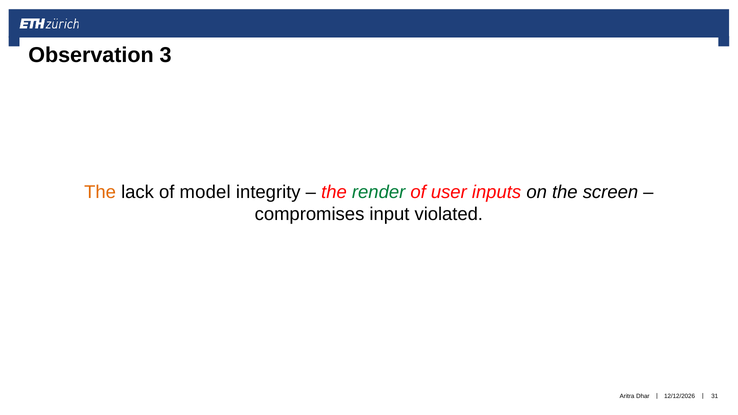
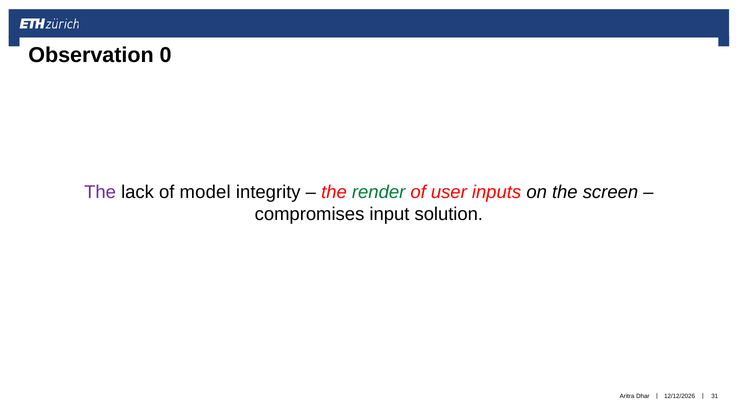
3: 3 -> 0
The at (100, 192) colour: orange -> purple
violated: violated -> solution
